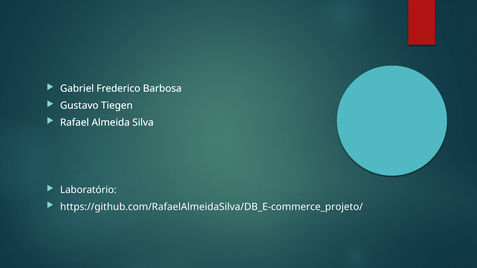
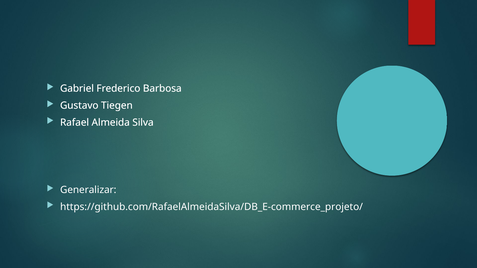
Laboratório: Laboratório -> Generalizar
